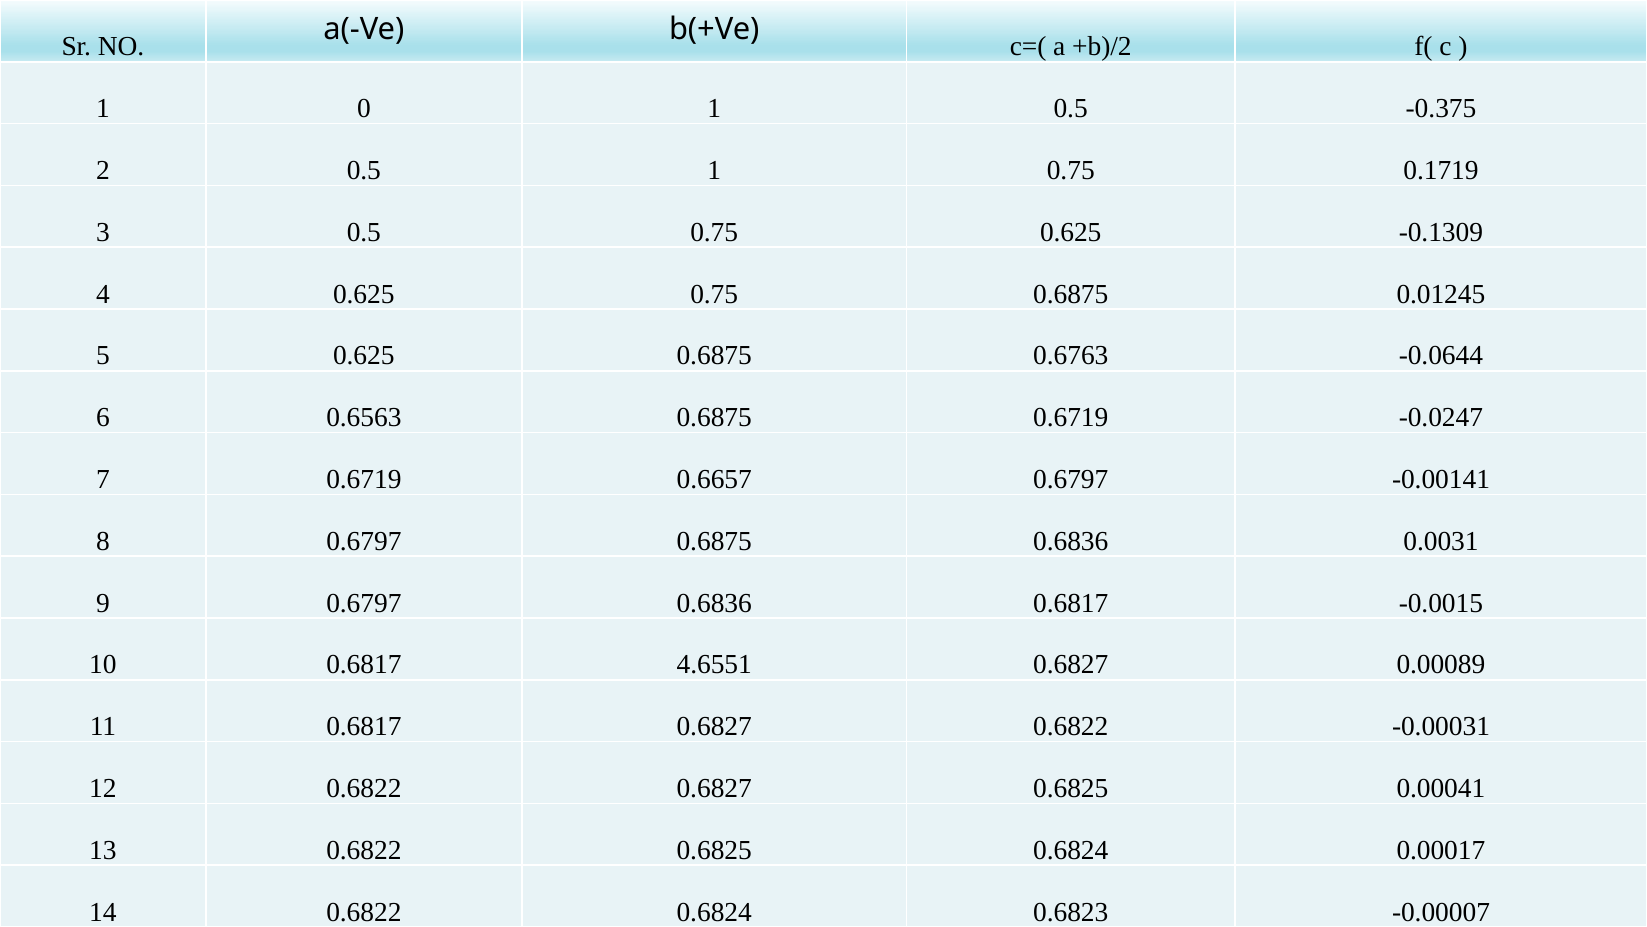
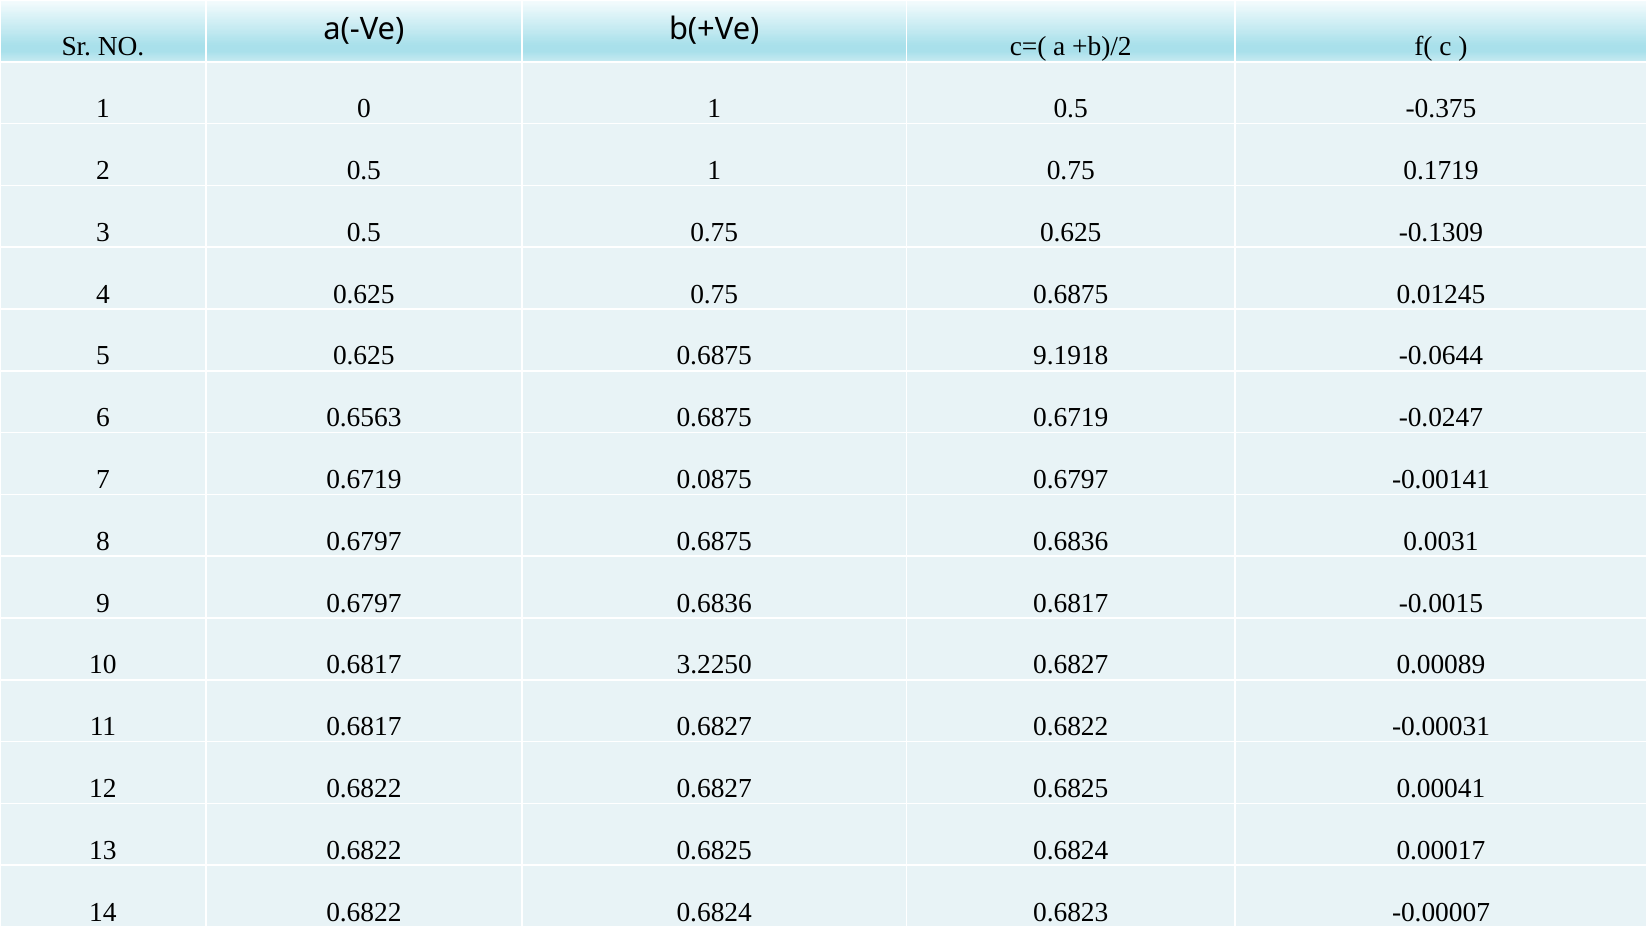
0.6763: 0.6763 -> 9.1918
0.6657: 0.6657 -> 0.0875
4.6551: 4.6551 -> 3.2250
